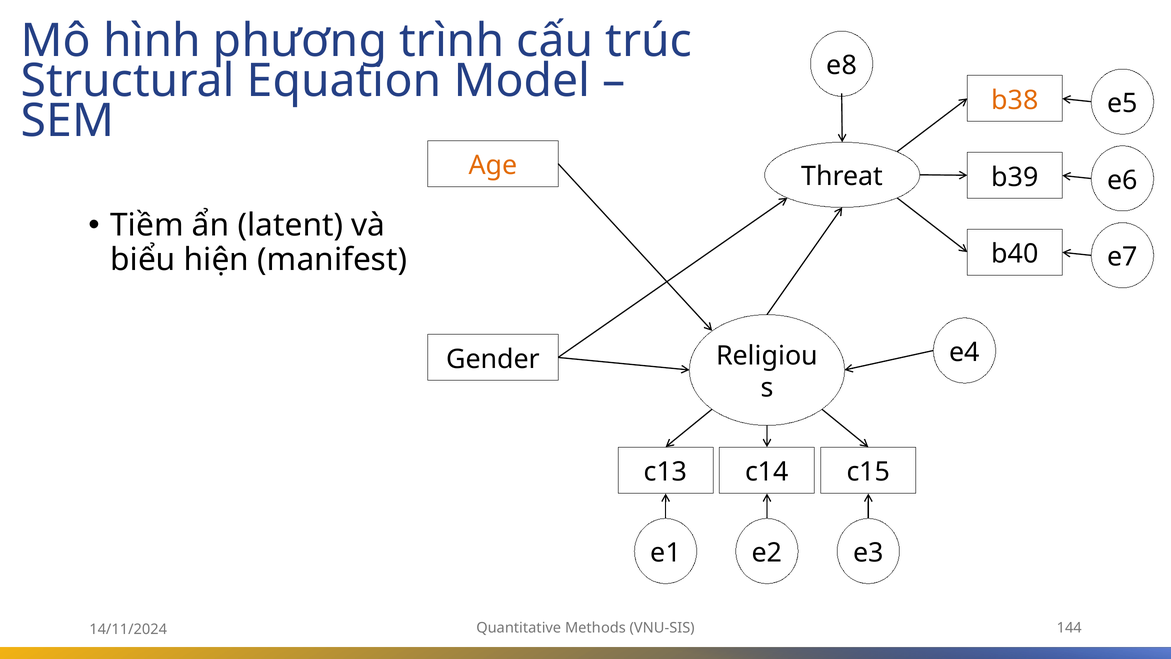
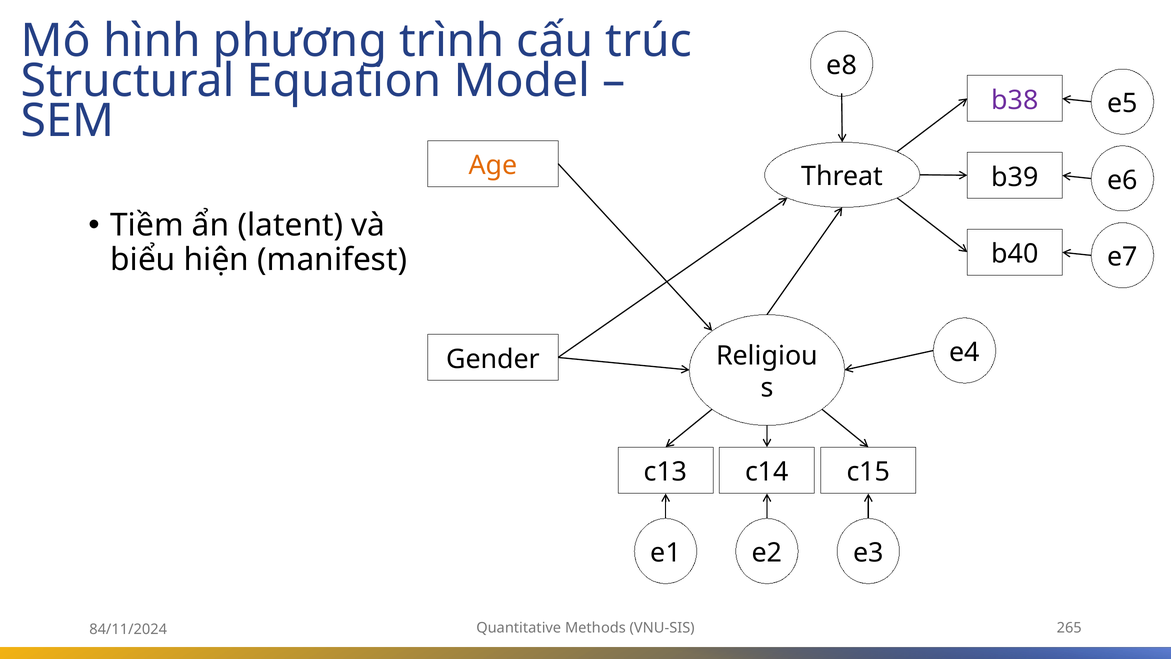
b38 colour: orange -> purple
144: 144 -> 265
14/11/2024: 14/11/2024 -> 84/11/2024
